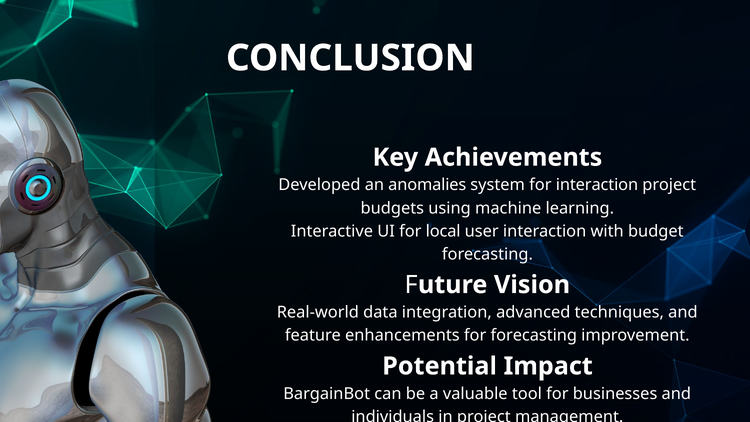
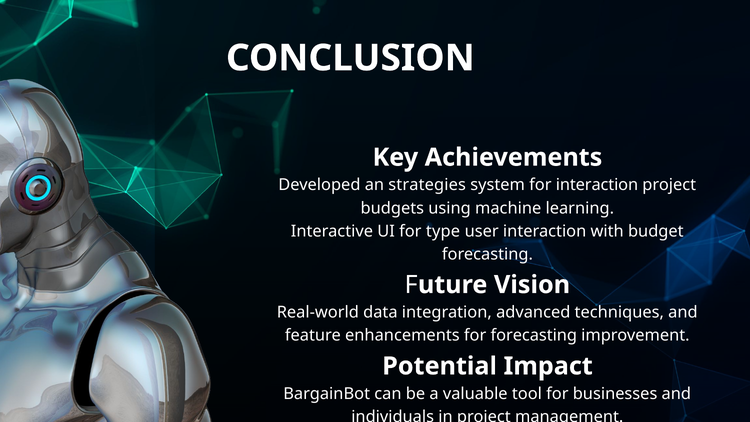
anomalies: anomalies -> strategies
local: local -> type
